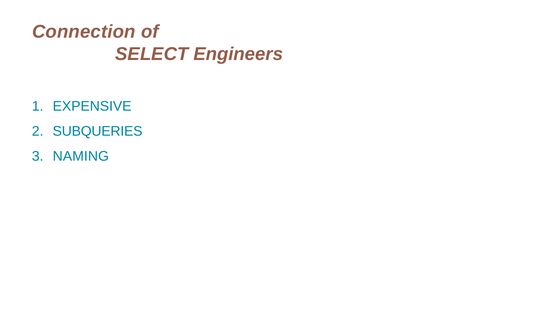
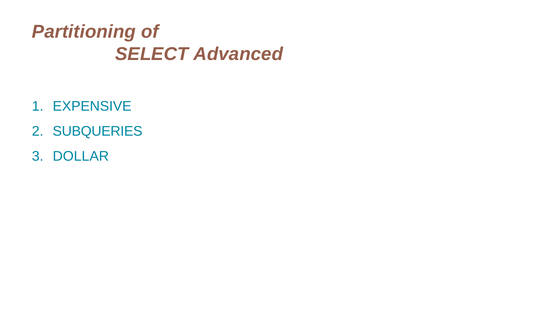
Connection: Connection -> Partitioning
Engineers: Engineers -> Advanced
NAMING: NAMING -> DOLLAR
